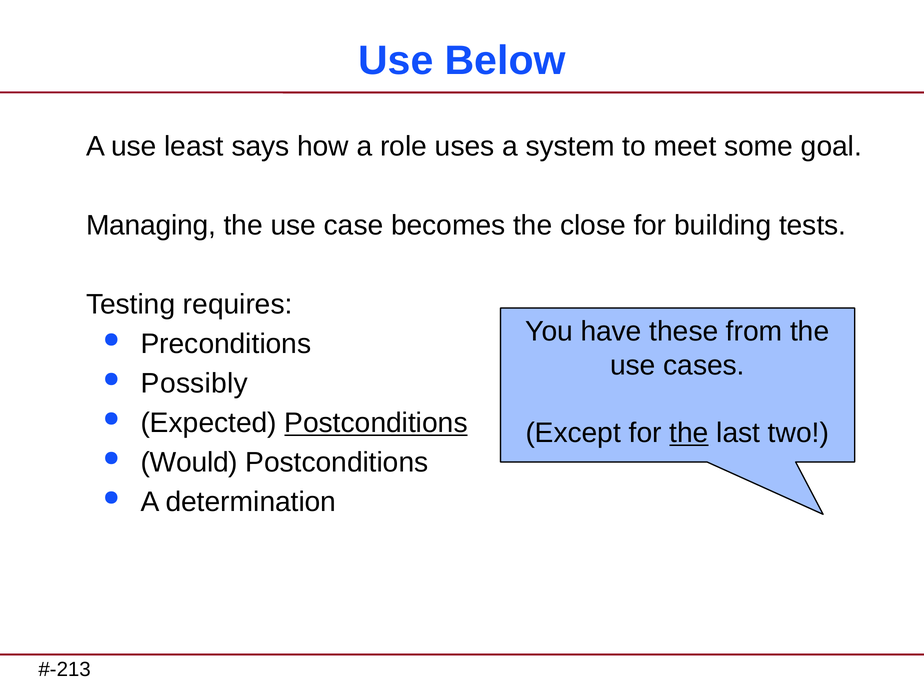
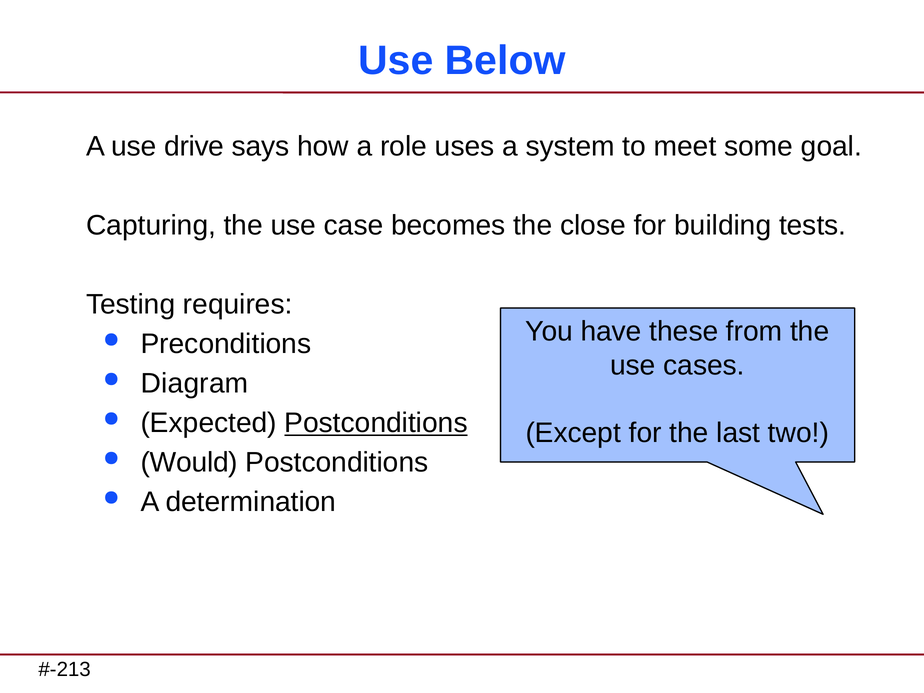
least: least -> drive
Managing: Managing -> Capturing
Possibly: Possibly -> Diagram
the at (689, 433) underline: present -> none
